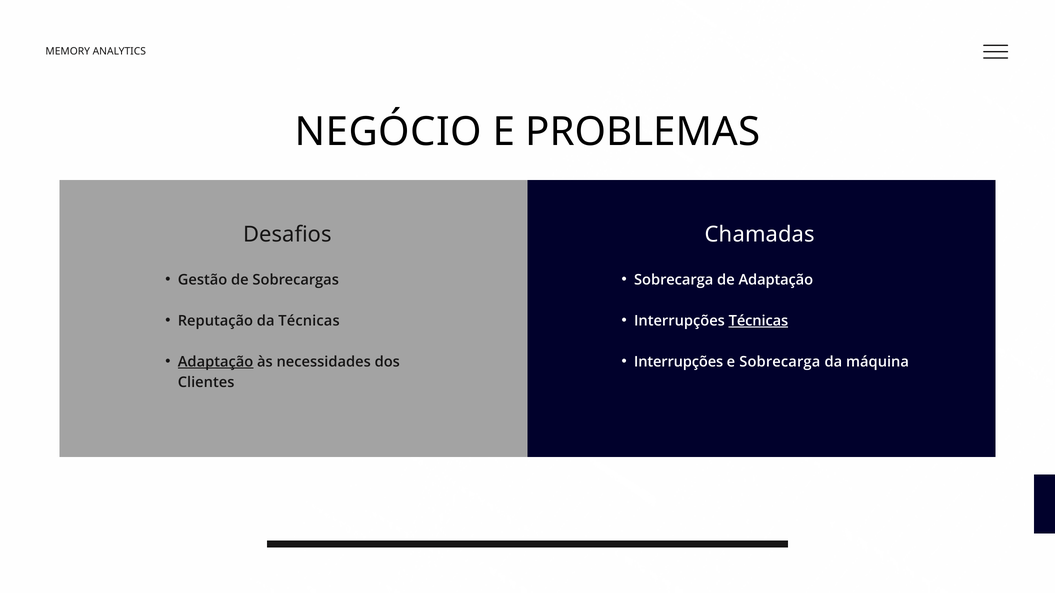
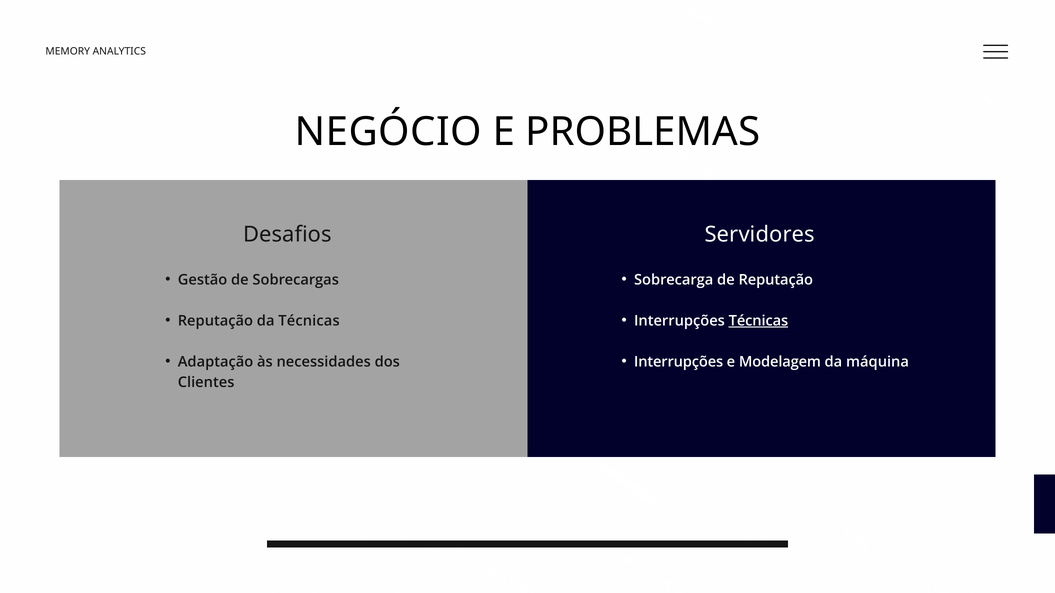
Chamadas: Chamadas -> Servidores
de Adaptação: Adaptação -> Reputação
Adaptação at (216, 362) underline: present -> none
e Sobrecarga: Sobrecarga -> Modelagem
